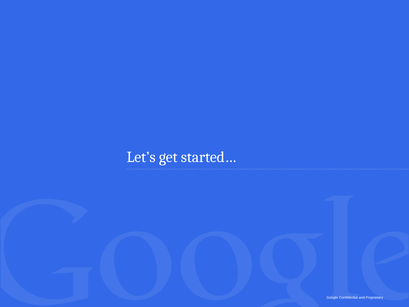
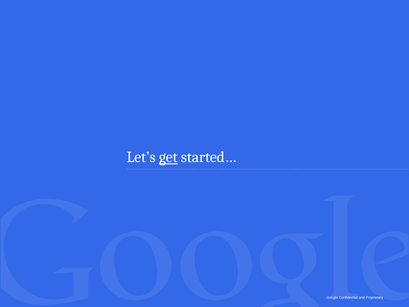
get underline: none -> present
